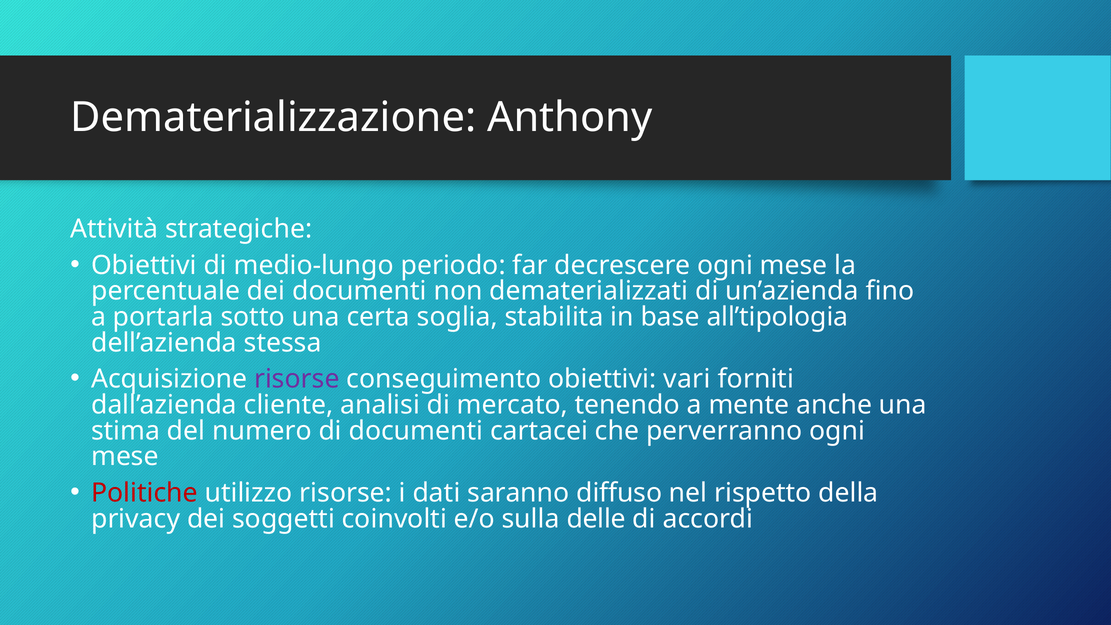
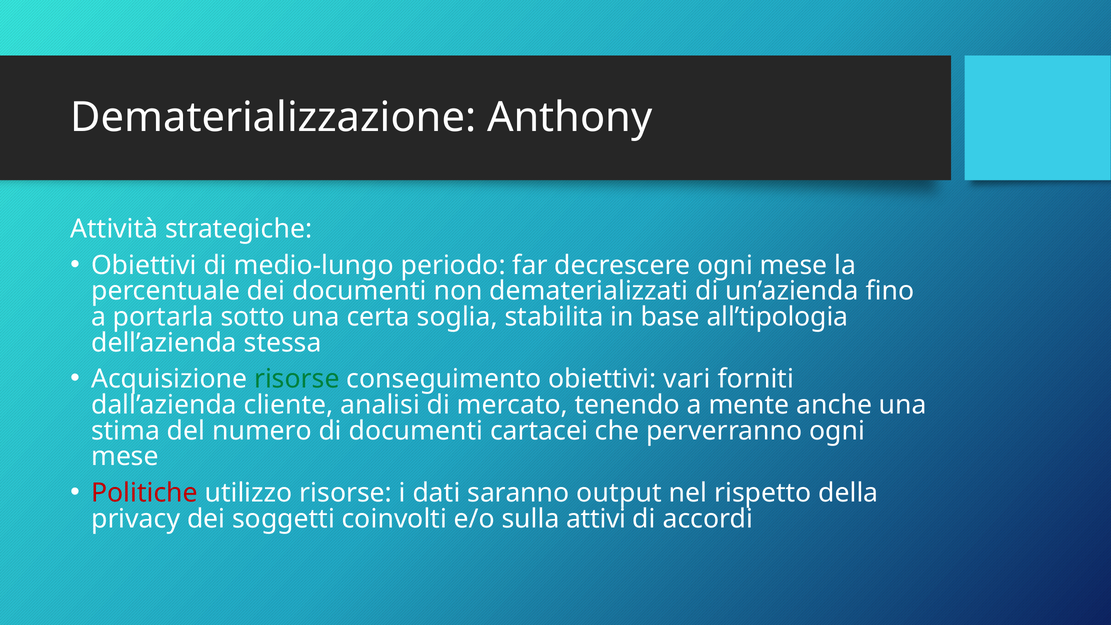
risorse at (297, 379) colour: purple -> green
diffuso: diffuso -> output
delle: delle -> attivi
